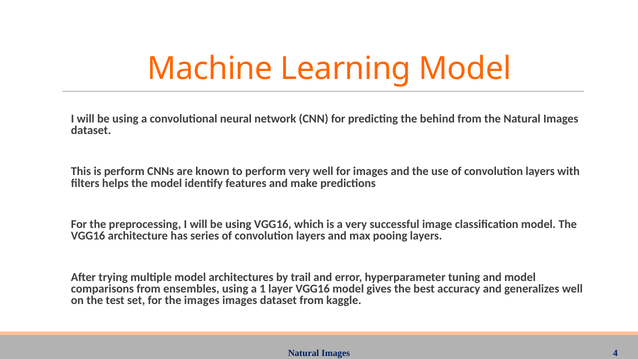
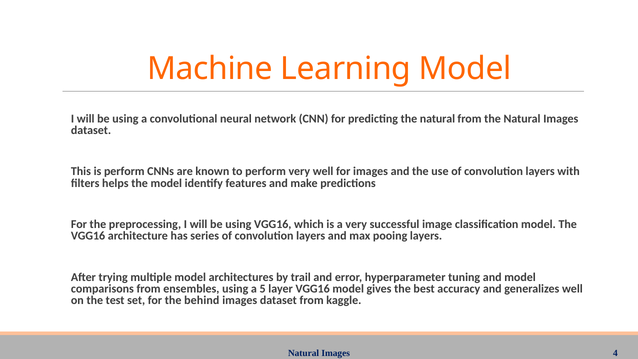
predicting the behind: behind -> natural
1: 1 -> 5
the images: images -> behind
